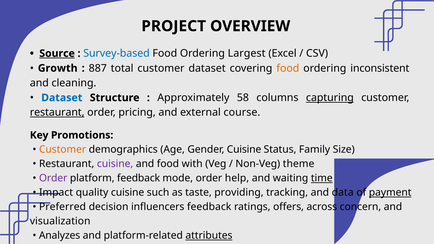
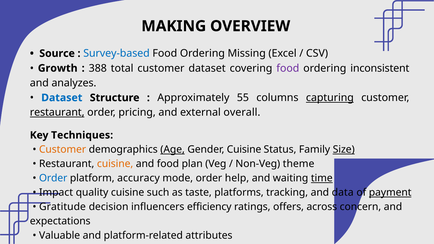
PROJECT: PROJECT -> MAKING
Source underline: present -> none
Largest: Largest -> Missing
887: 887 -> 388
food at (288, 68) colour: orange -> purple
cleaning: cleaning -> analyzes
58: 58 -> 55
course: course -> overall
Promotions: Promotions -> Techniques
Age underline: none -> present
Size underline: none -> present
cuisine at (115, 164) colour: purple -> orange
with: with -> plan
Order at (53, 178) colour: purple -> blue
platform feedback: feedback -> accuracy
providing: providing -> platforms
Preferred: Preferred -> Gratitude
influencers feedback: feedback -> efficiency
visualization: visualization -> expectations
Analyzes: Analyzes -> Valuable
attributes underline: present -> none
